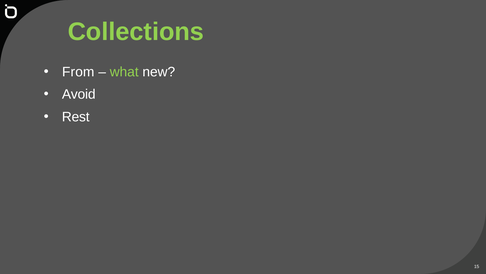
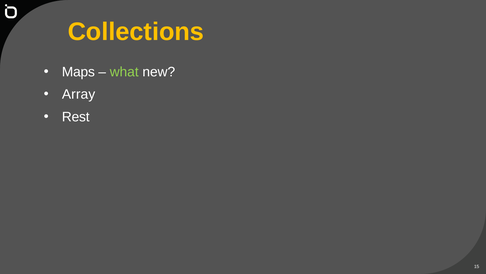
Collections colour: light green -> yellow
From: From -> Maps
Avoid: Avoid -> Array
